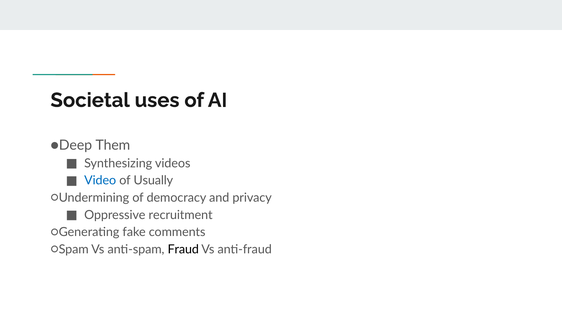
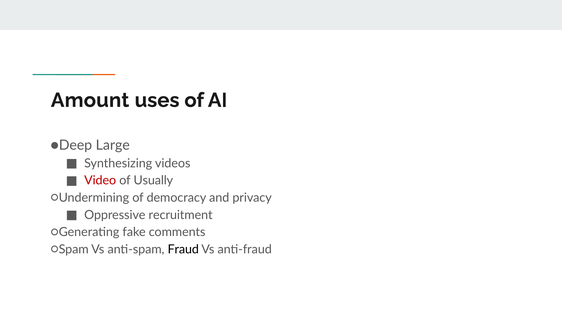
Societal: Societal -> Amount
Them: Them -> Large
Video colour: blue -> red
